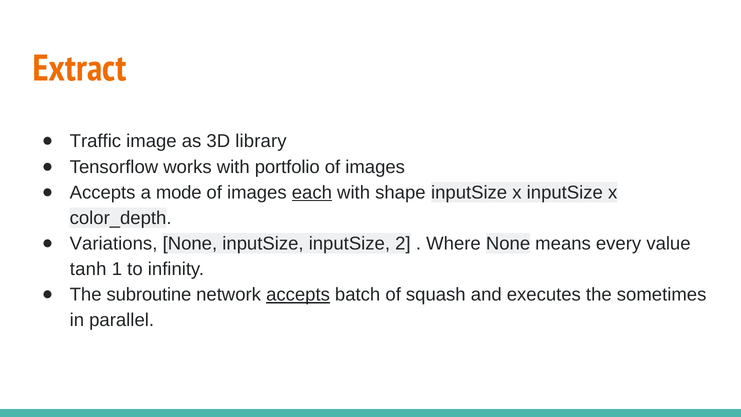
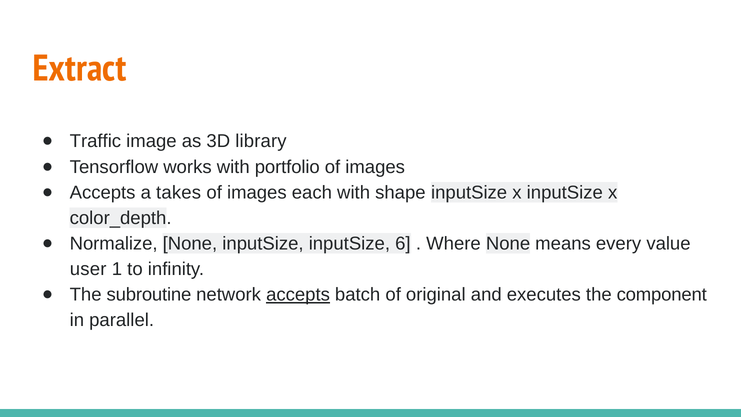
mode: mode -> takes
each underline: present -> none
Variations: Variations -> Normalize
2: 2 -> 6
tanh: tanh -> user
squash: squash -> original
sometimes: sometimes -> component
